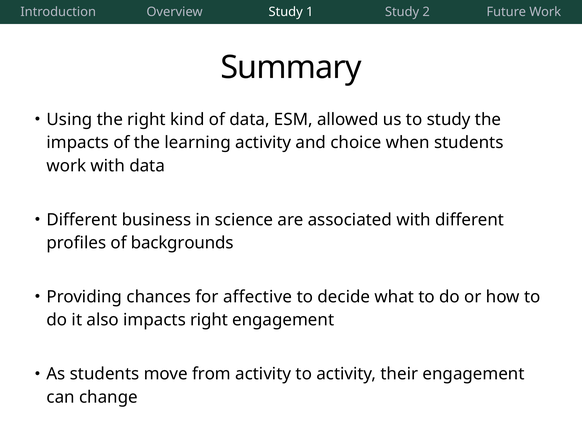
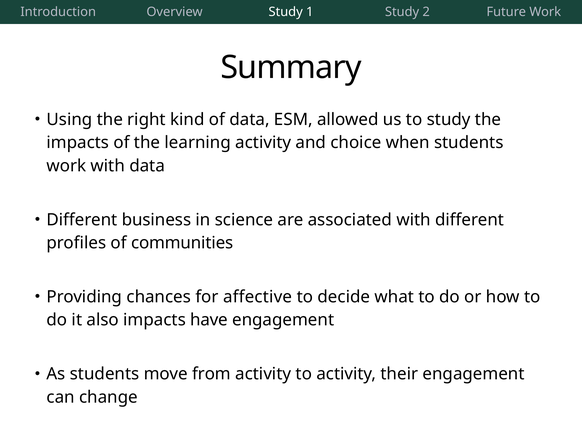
backgrounds: backgrounds -> communities
impacts right: right -> have
